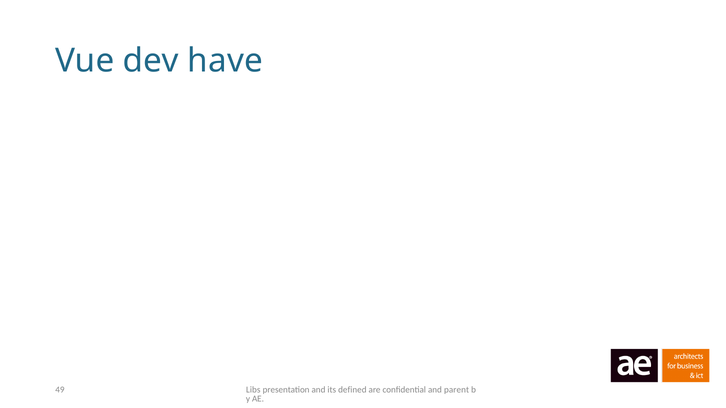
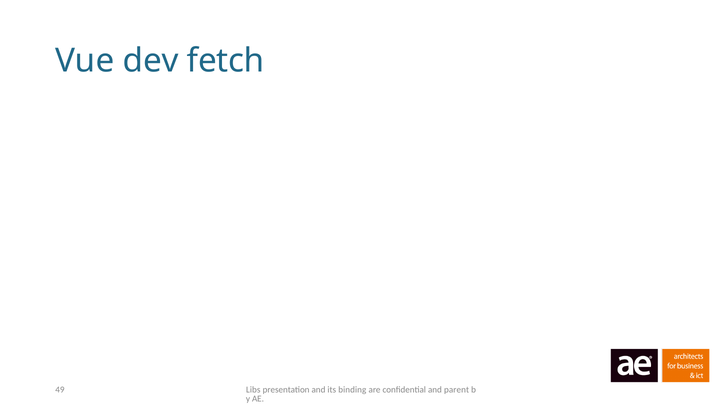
have: have -> fetch
defined: defined -> binding
